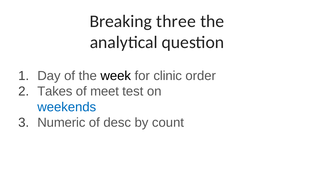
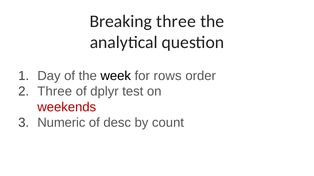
clinic: clinic -> rows
Takes at (55, 92): Takes -> Three
meet: meet -> dplyr
weekends colour: blue -> red
